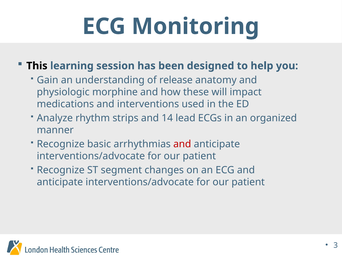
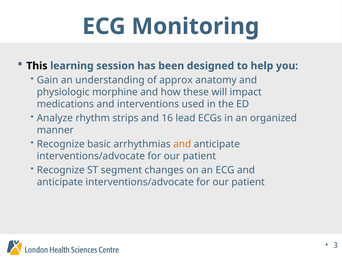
release: release -> approx
14: 14 -> 16
and at (182, 144) colour: red -> orange
